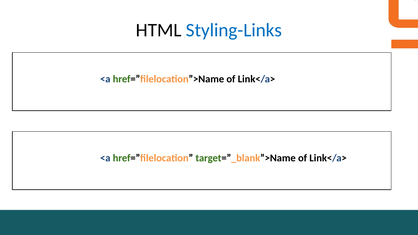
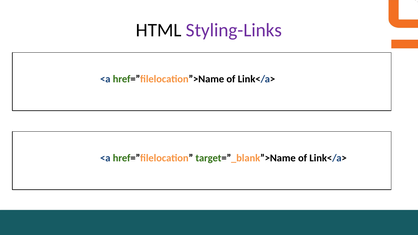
Styling-Links colour: blue -> purple
